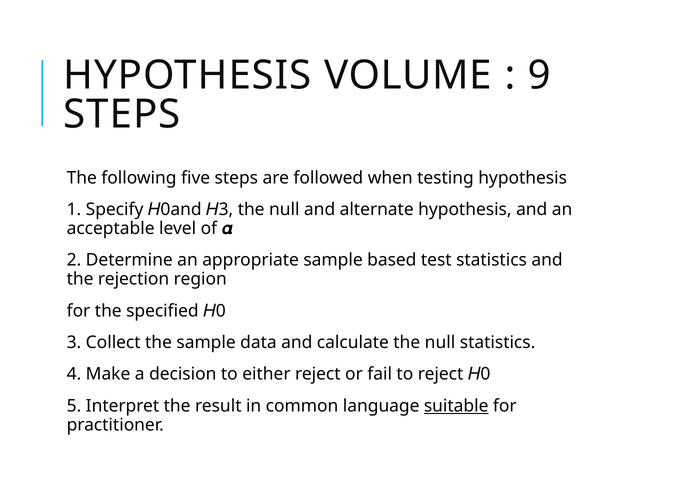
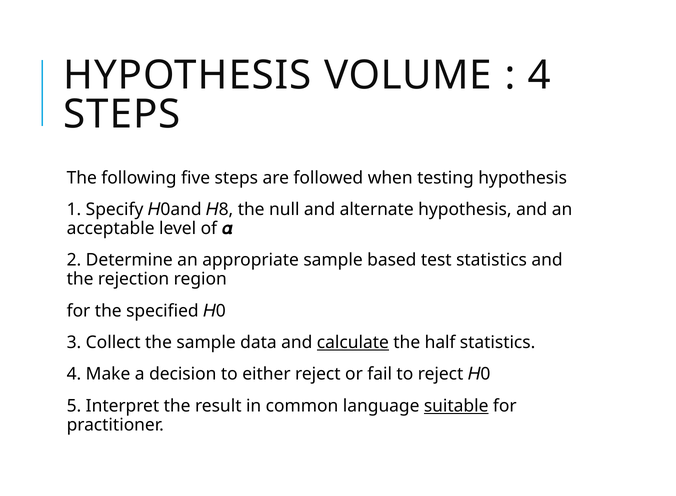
9 at (539, 75): 9 -> 4
3 at (226, 209): 3 -> 8
calculate underline: none -> present
null at (440, 342): null -> half
